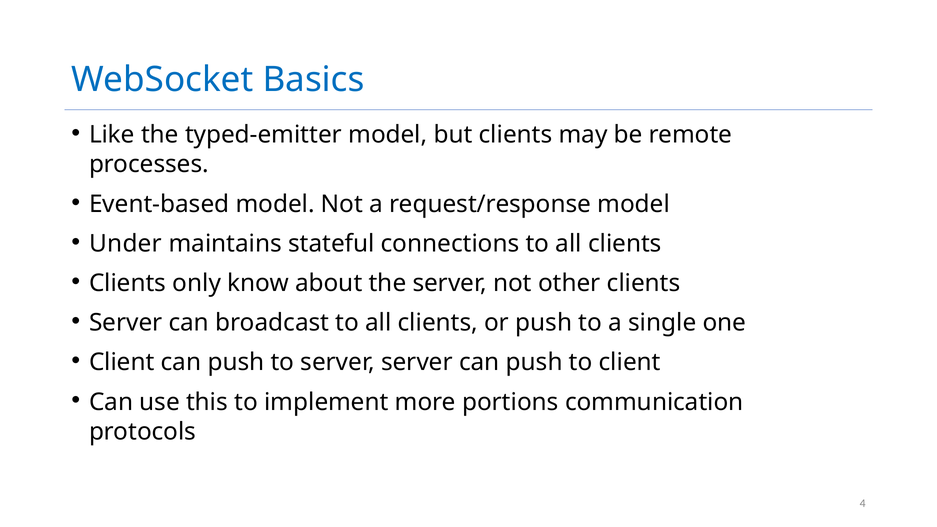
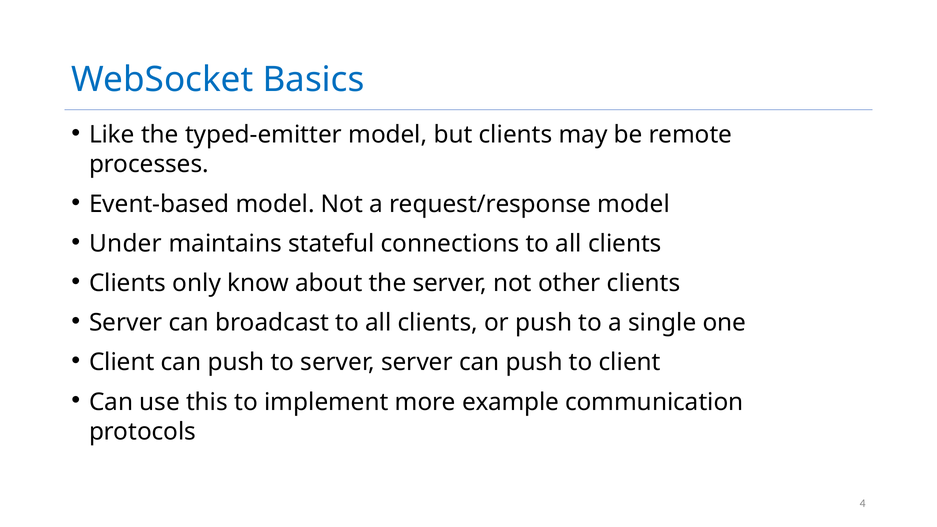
portions: portions -> example
